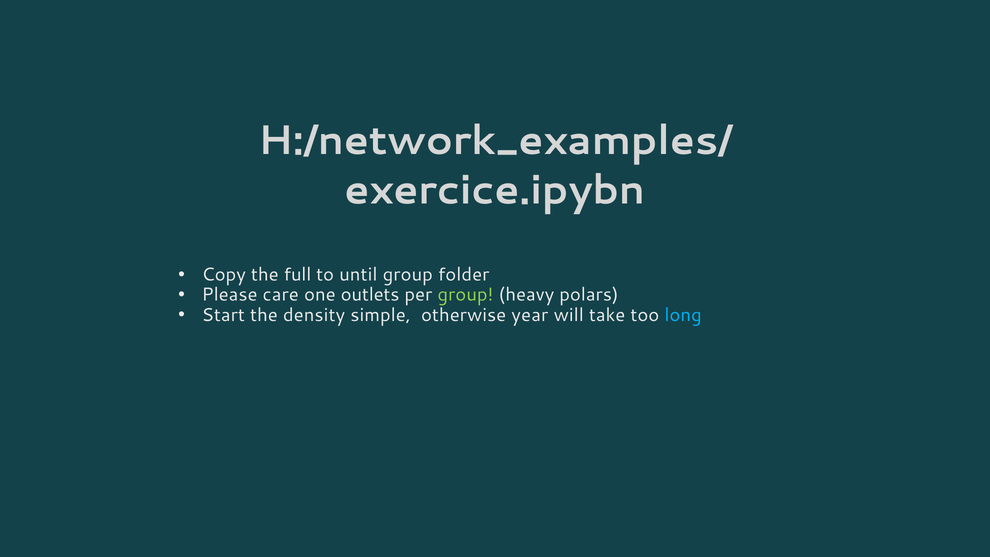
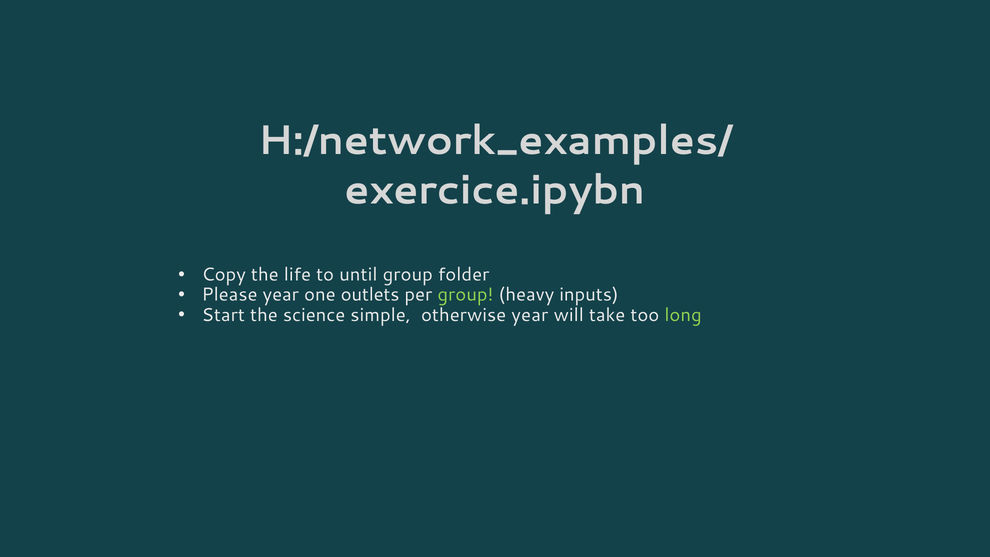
full: full -> life
Please care: care -> year
polars: polars -> inputs
density: density -> science
long colour: light blue -> light green
